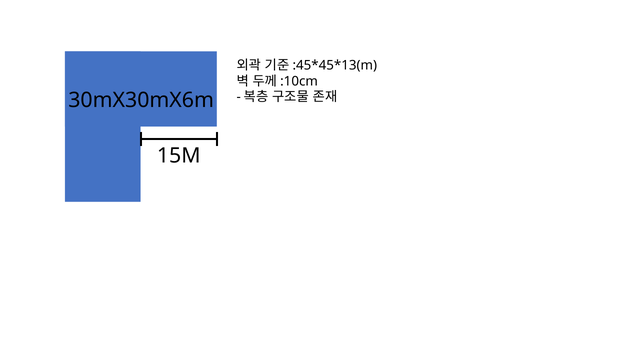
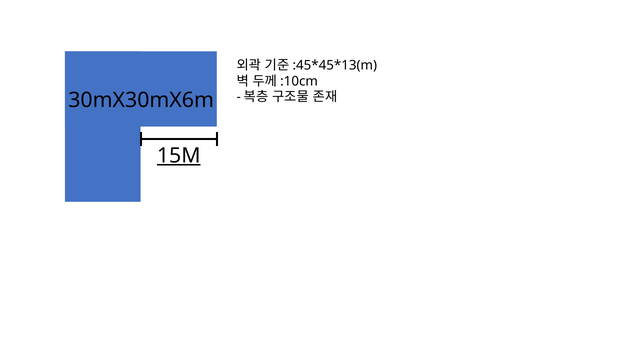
15M underline: none -> present
